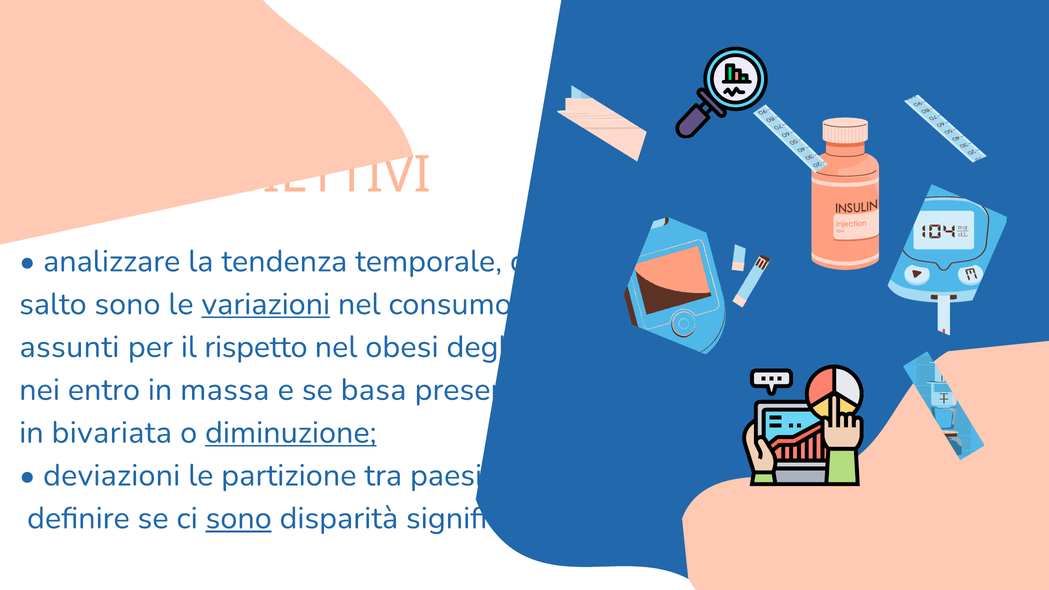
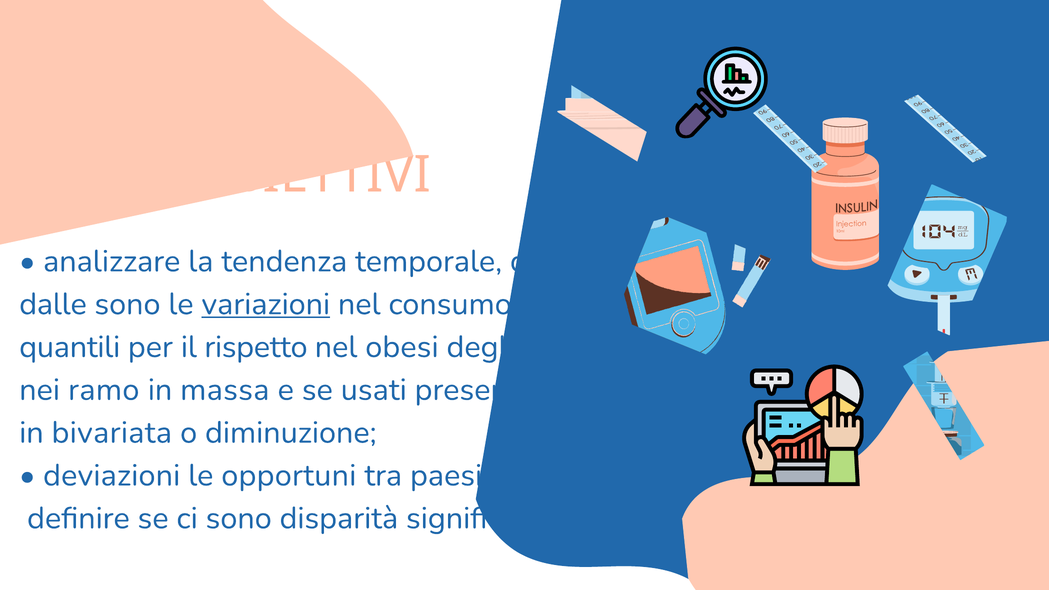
salto: salto -> dalle
assunti: assunti -> quantili
entro: entro -> ramo
basa: basa -> usati
diminuzione underline: present -> none
partizione: partizione -> opportuni
sono at (239, 518) underline: present -> none
